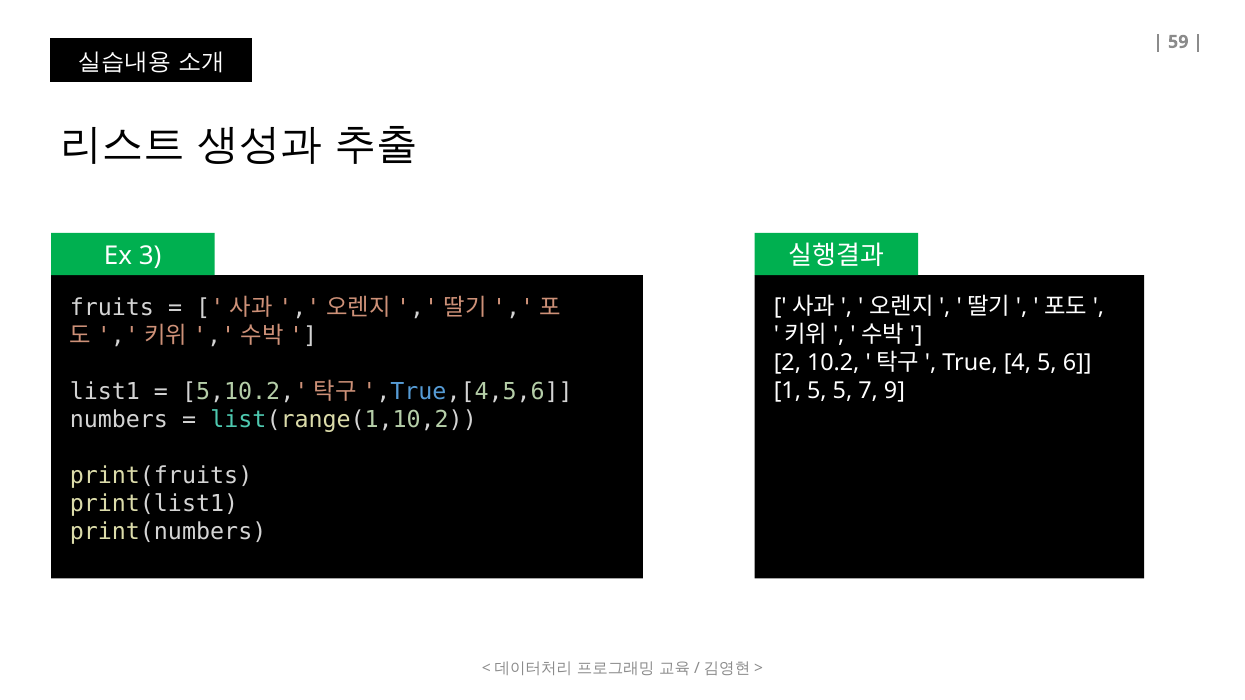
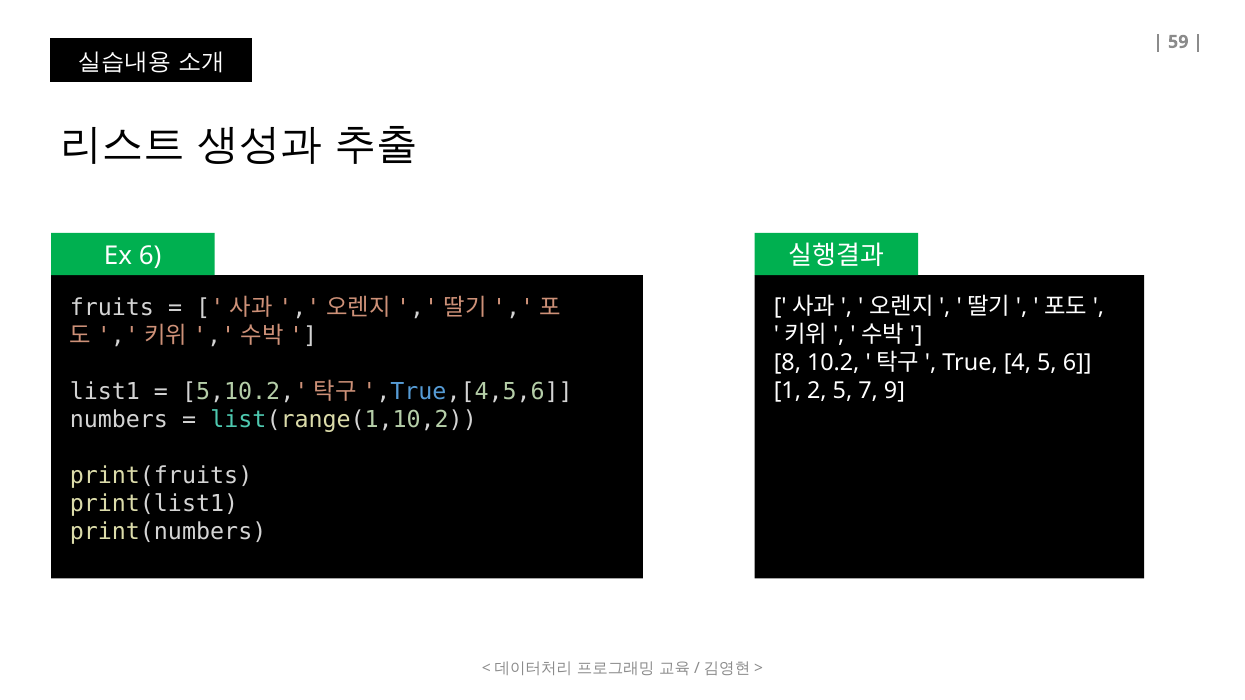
Ex 3: 3 -> 6
2: 2 -> 8
1 5: 5 -> 2
